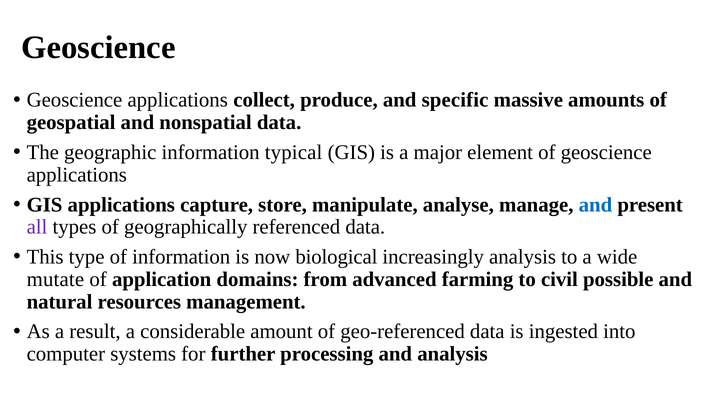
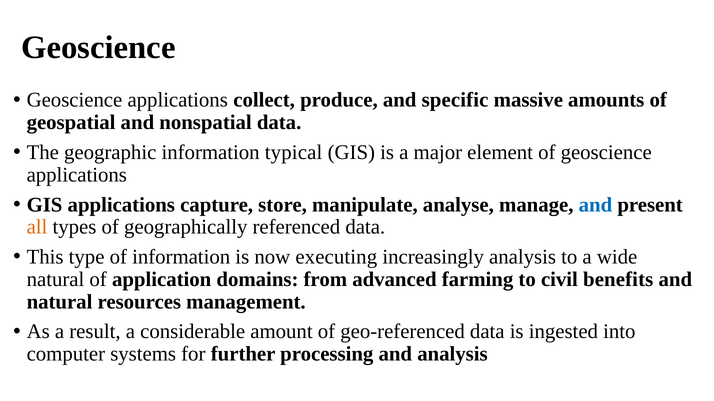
all colour: purple -> orange
biological: biological -> executing
mutate at (55, 280): mutate -> natural
possible: possible -> benefits
